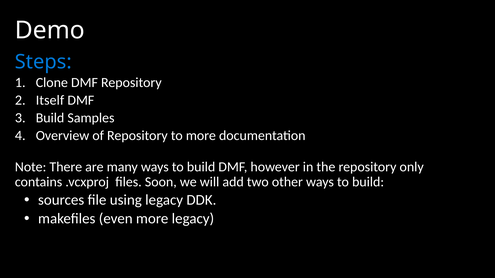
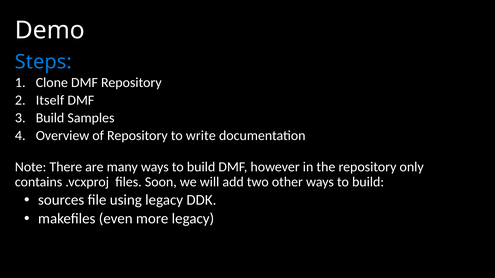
to more: more -> write
